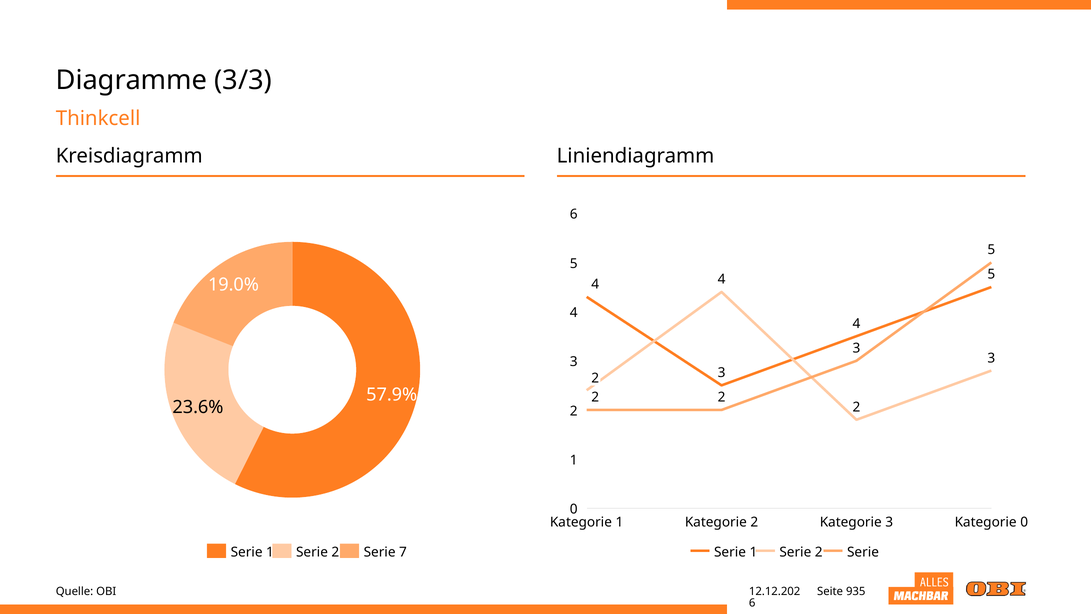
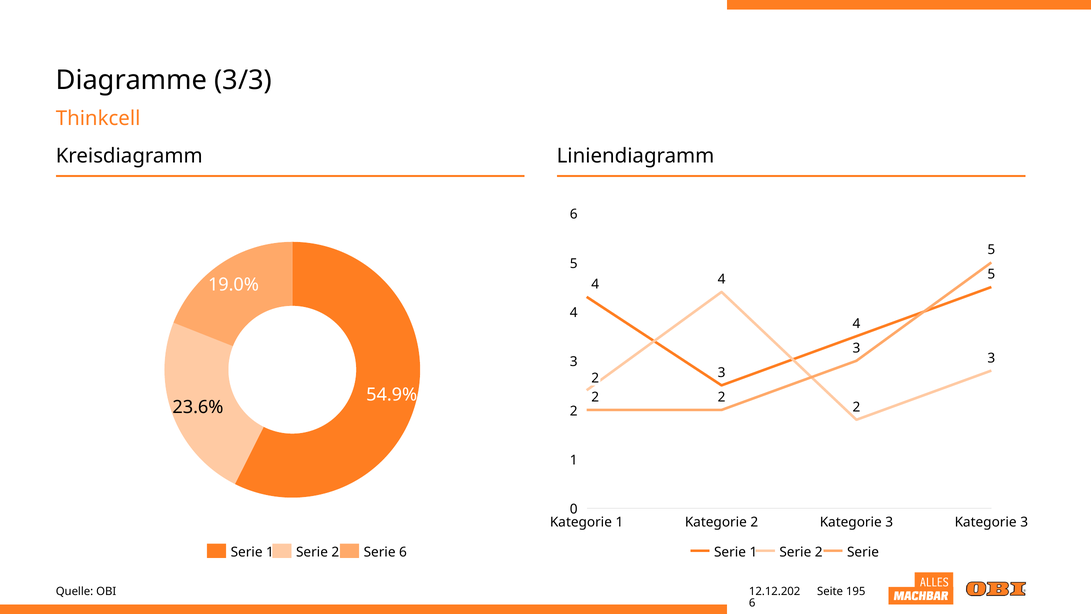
57.9%: 57.9% -> 54.9%
3 Kategorie 0: 0 -> 3
Serie 7: 7 -> 6
935: 935 -> 195
